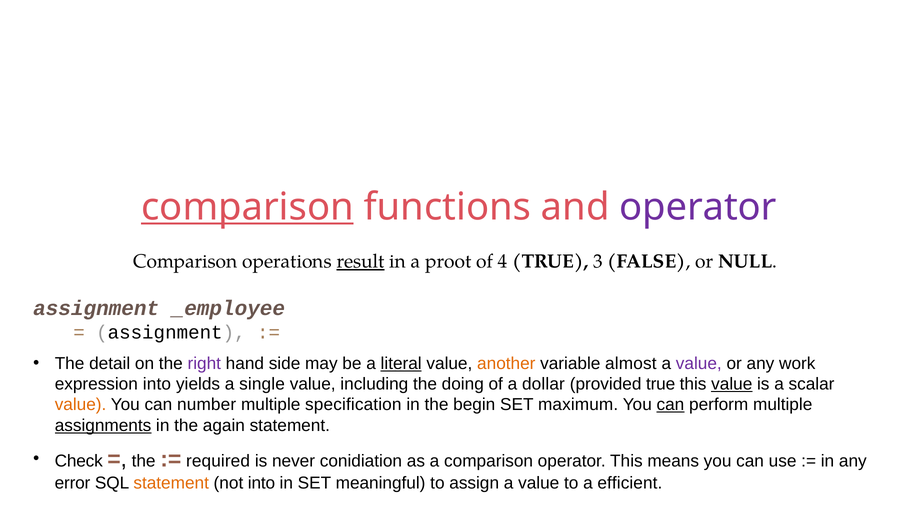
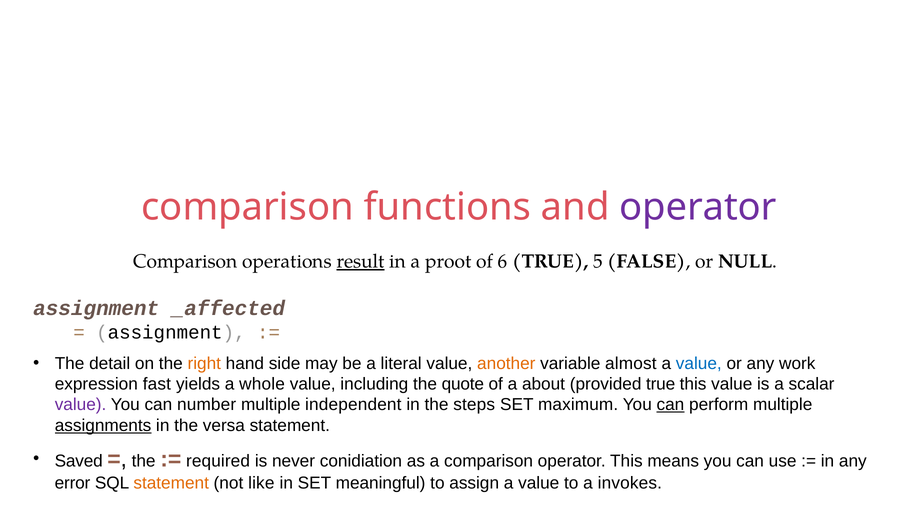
comparison at (247, 207) underline: present -> none
4: 4 -> 6
3: 3 -> 5
_employee: _employee -> _affected
right colour: purple -> orange
literal underline: present -> none
value at (699, 363) colour: purple -> blue
expression into: into -> fast
single: single -> whole
doing: doing -> quote
dollar: dollar -> about
value at (732, 384) underline: present -> none
value at (81, 404) colour: orange -> purple
specification: specification -> independent
begin: begin -> steps
again: again -> versa
Check: Check -> Saved
not into: into -> like
efficient: efficient -> invokes
